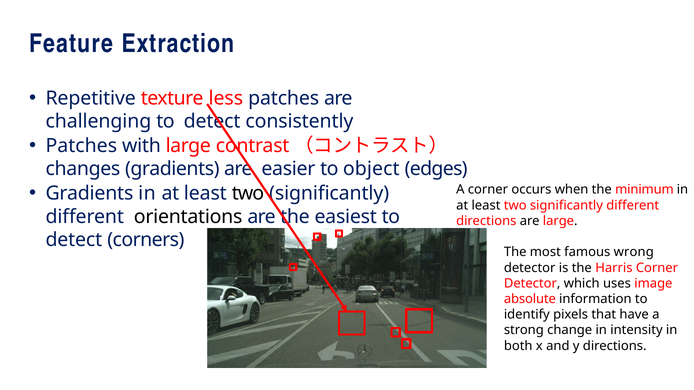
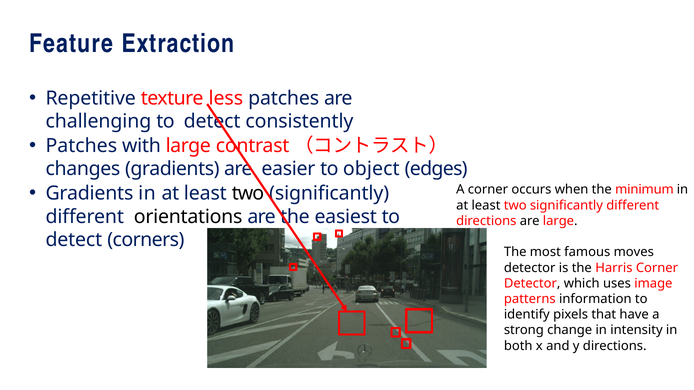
wrong: wrong -> moves
absolute: absolute -> patterns
